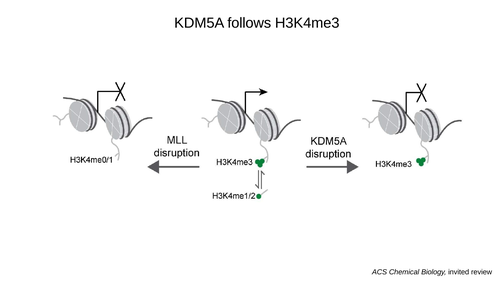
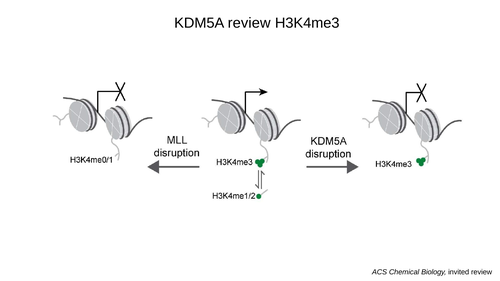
KDM5A follows: follows -> review
